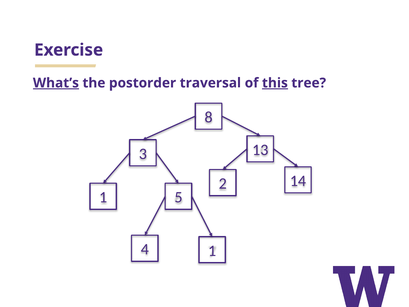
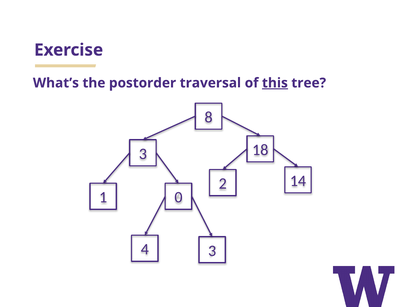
What’s underline: present -> none
13: 13 -> 18
5: 5 -> 0
4 1: 1 -> 3
